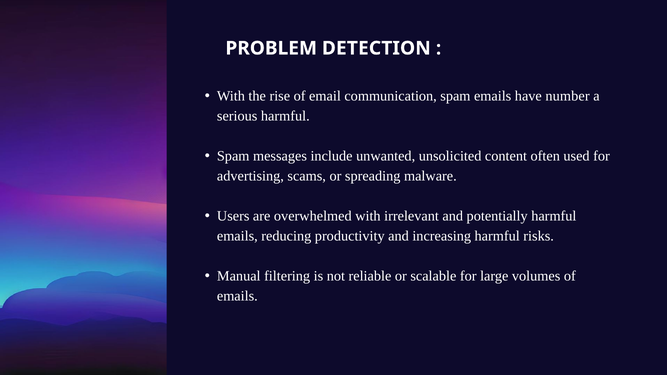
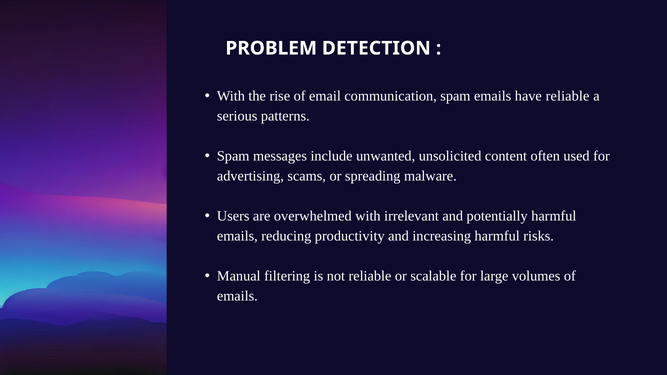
have number: number -> reliable
serious harmful: harmful -> patterns
